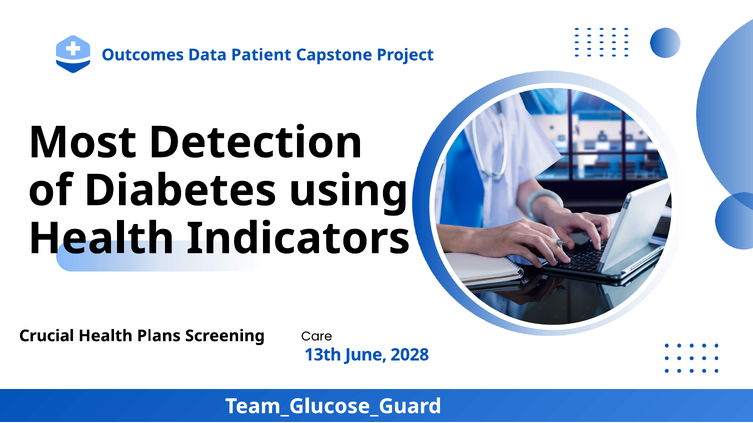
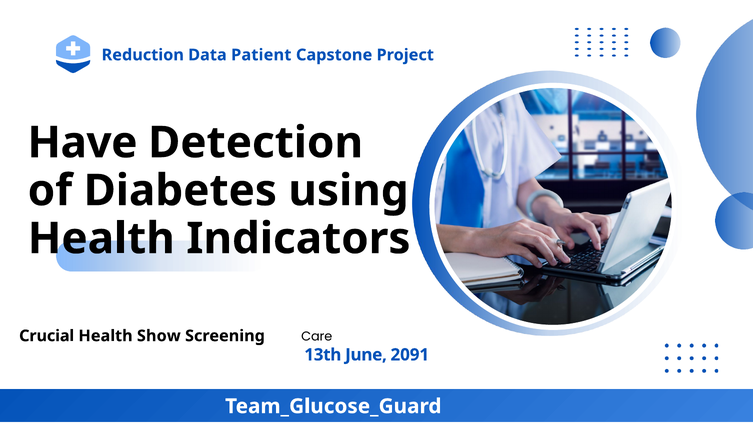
Outcomes: Outcomes -> Reduction
Most: Most -> Have
Plans: Plans -> Show
2028: 2028 -> 2091
